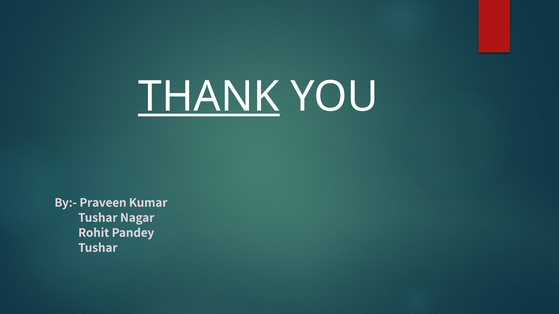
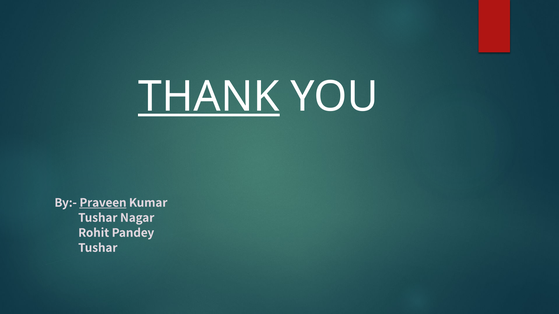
Praveen underline: none -> present
